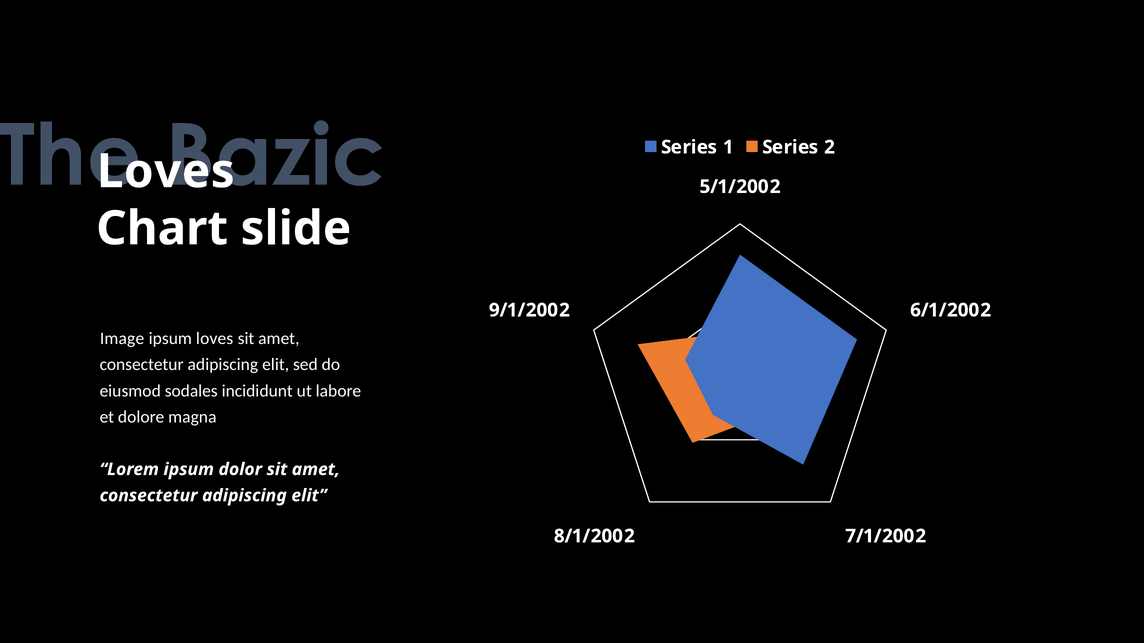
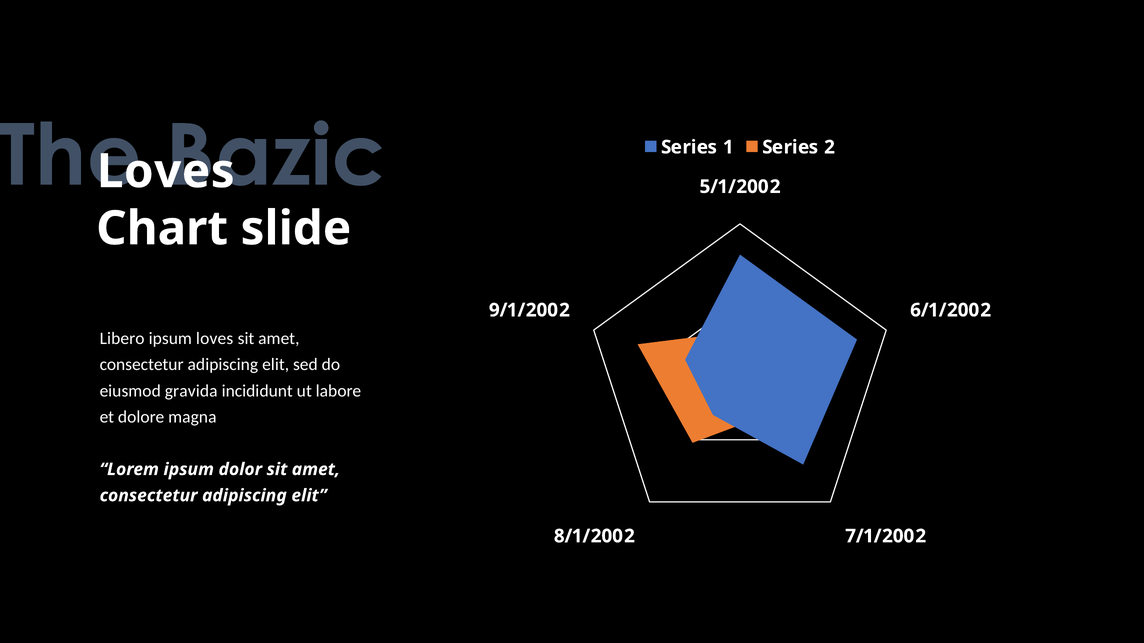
Image: Image -> Libero
sodales: sodales -> gravida
